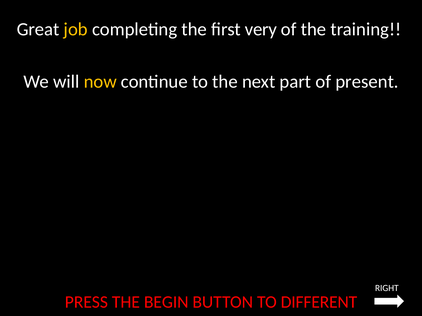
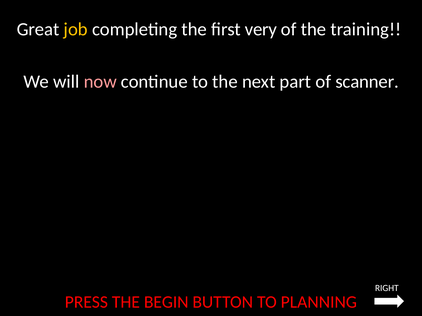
now colour: yellow -> pink
present: present -> scanner
DIFFERENT: DIFFERENT -> PLANNING
